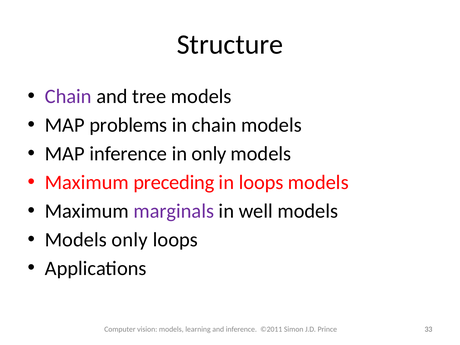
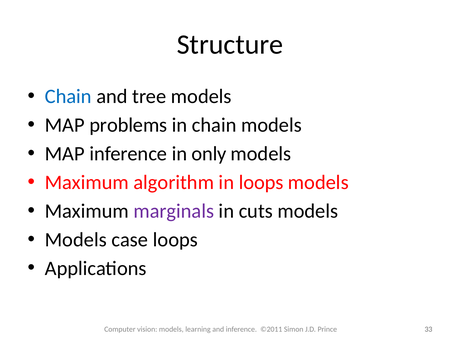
Chain at (68, 96) colour: purple -> blue
preceding: preceding -> algorithm
well: well -> cuts
Models only: only -> case
